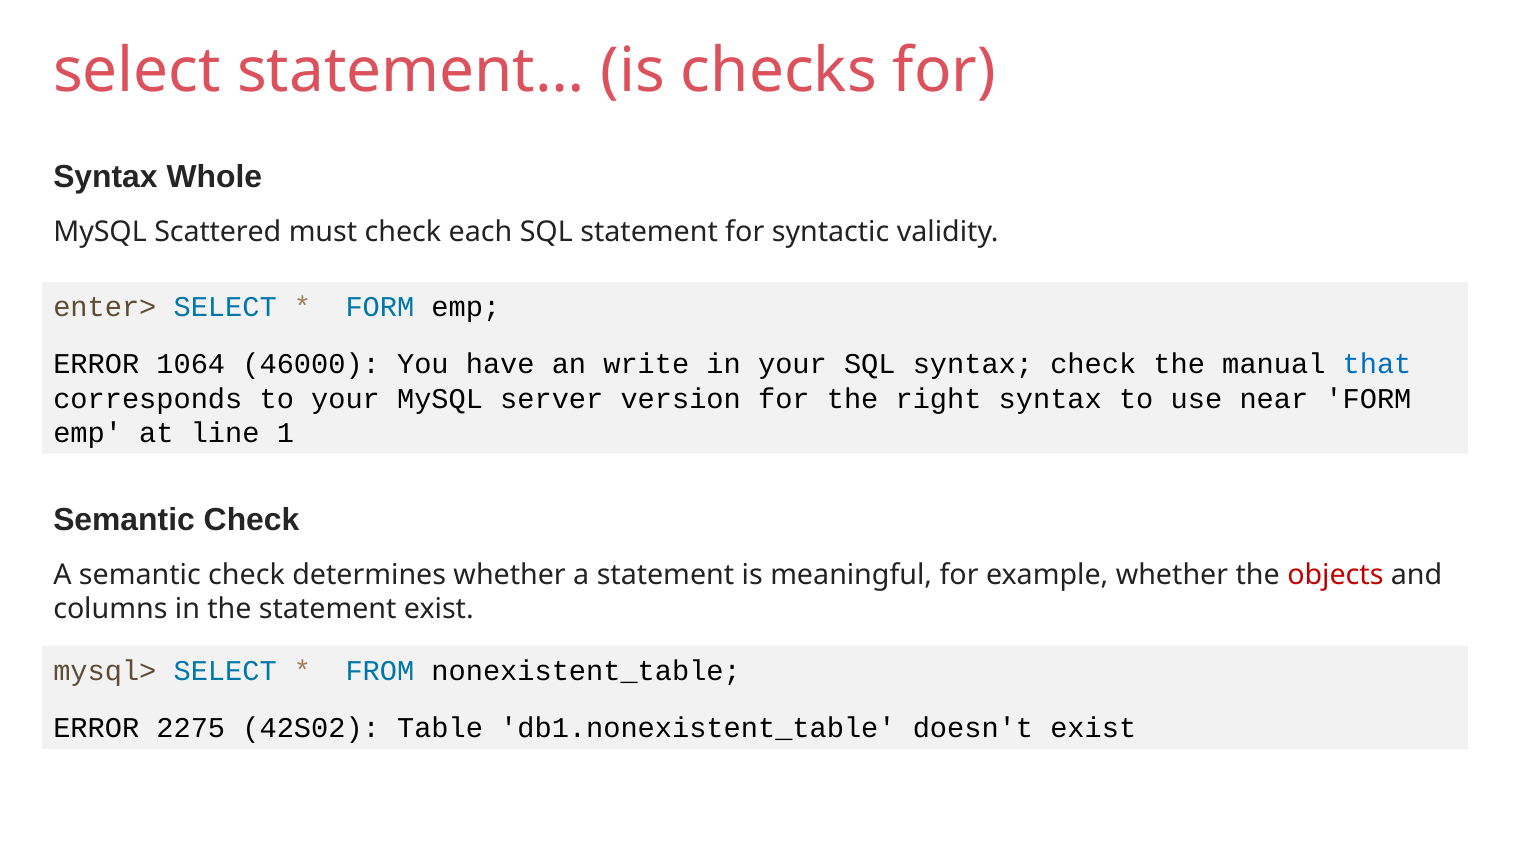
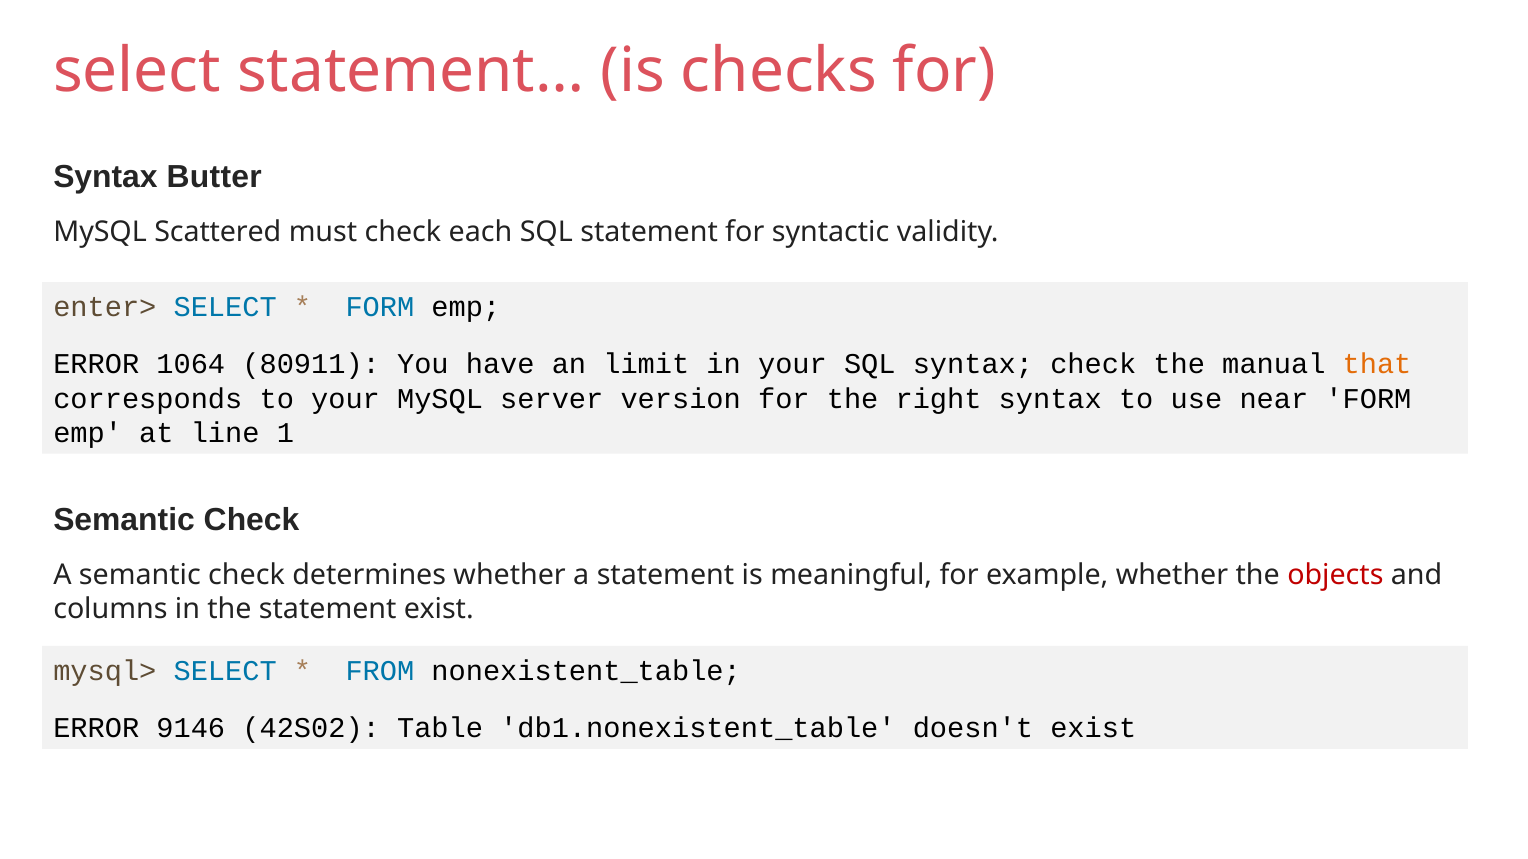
Whole: Whole -> Butter
46000: 46000 -> 80911
write: write -> limit
that colour: blue -> orange
2275: 2275 -> 9146
